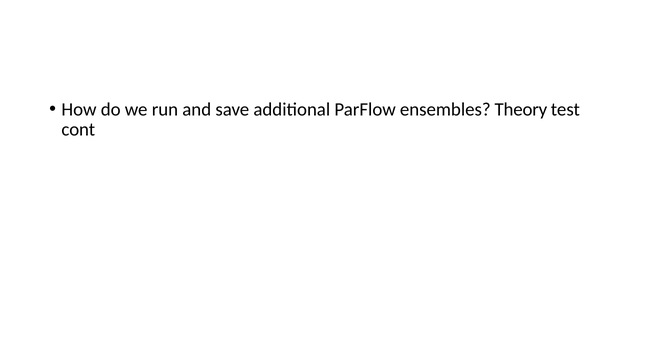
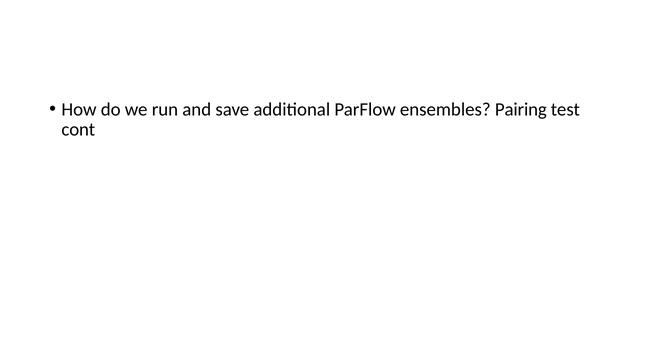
Theory: Theory -> Pairing
